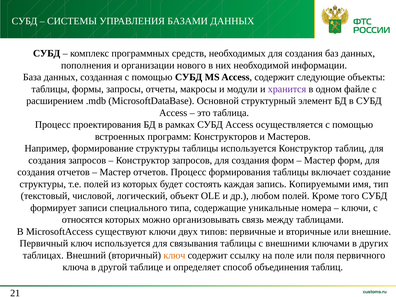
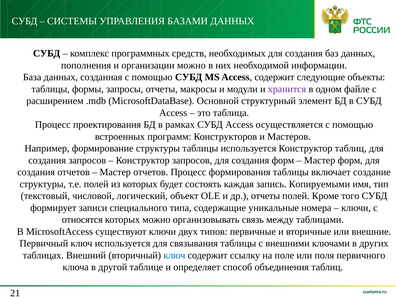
организации нового: нового -> можно
др любом: любом -> отчеты
ключ at (174, 255) colour: orange -> blue
